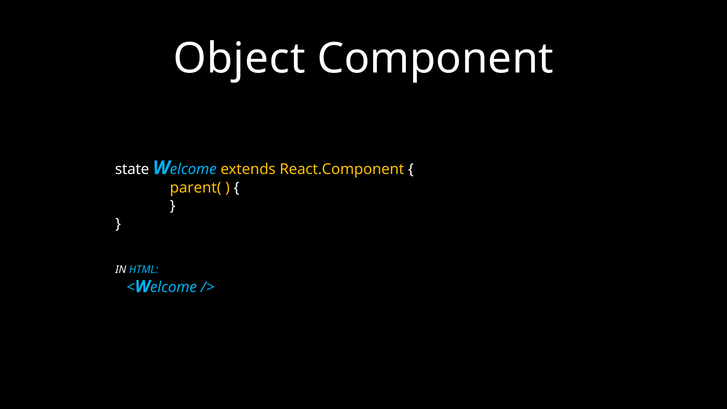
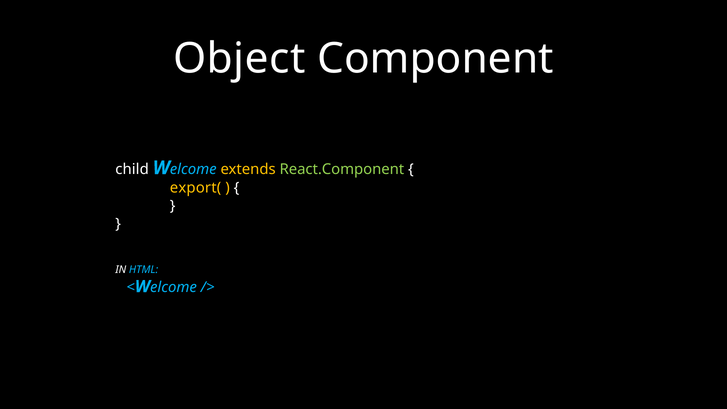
state: state -> child
React.Component colour: yellow -> light green
parent(: parent( -> export(
